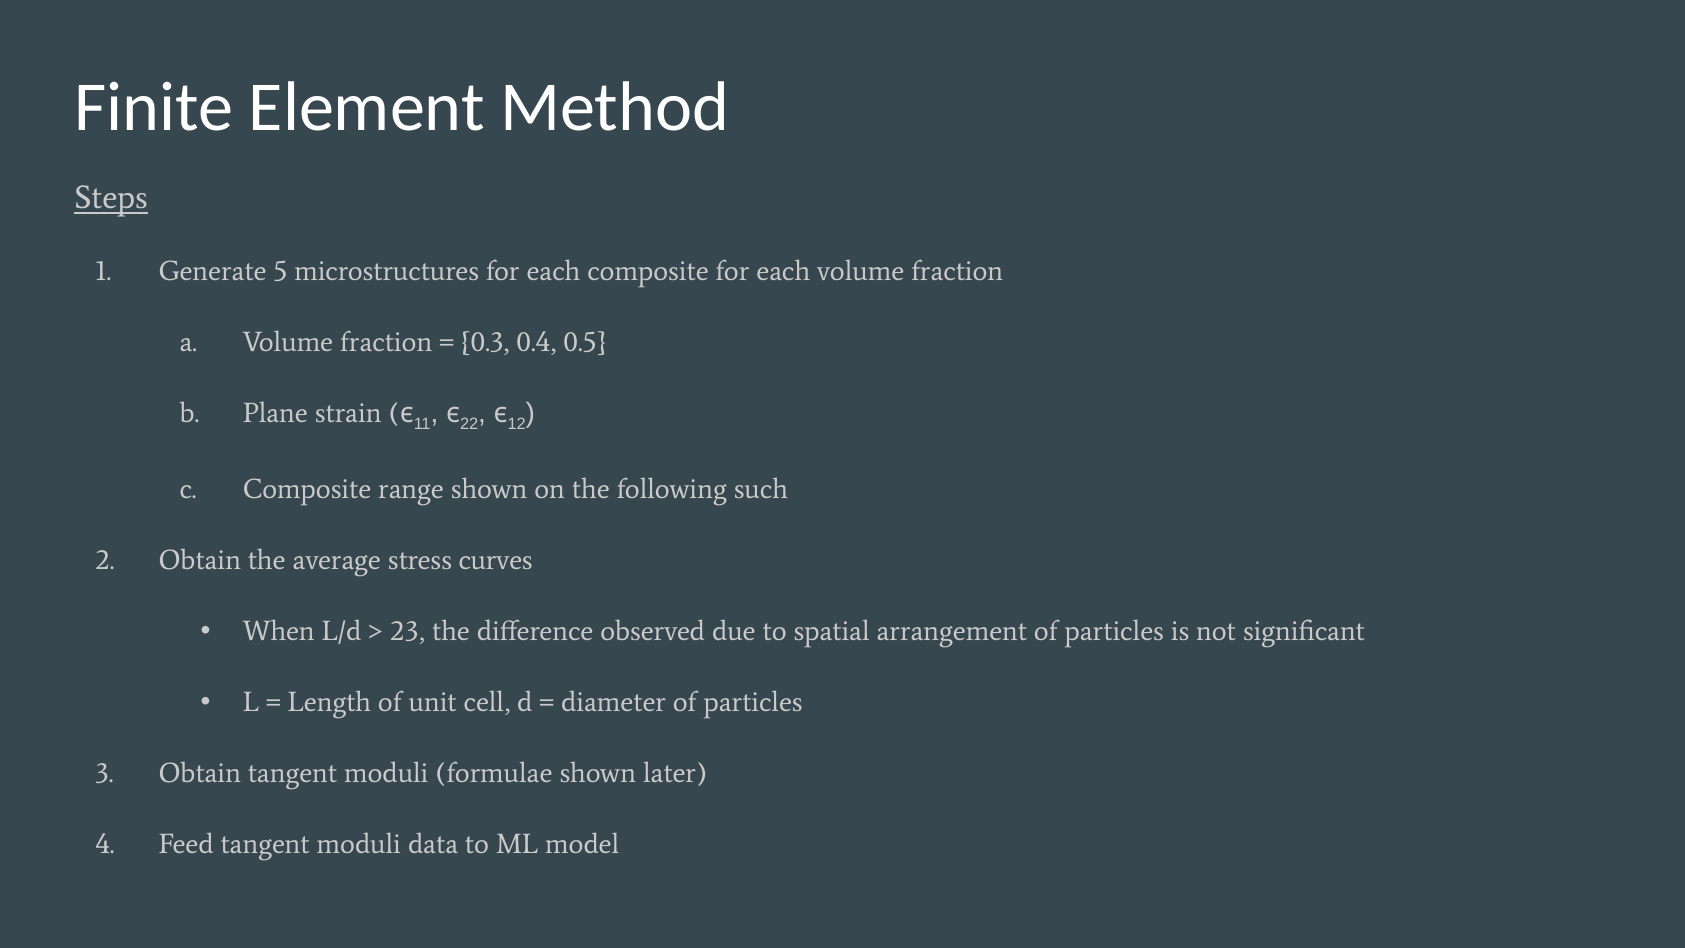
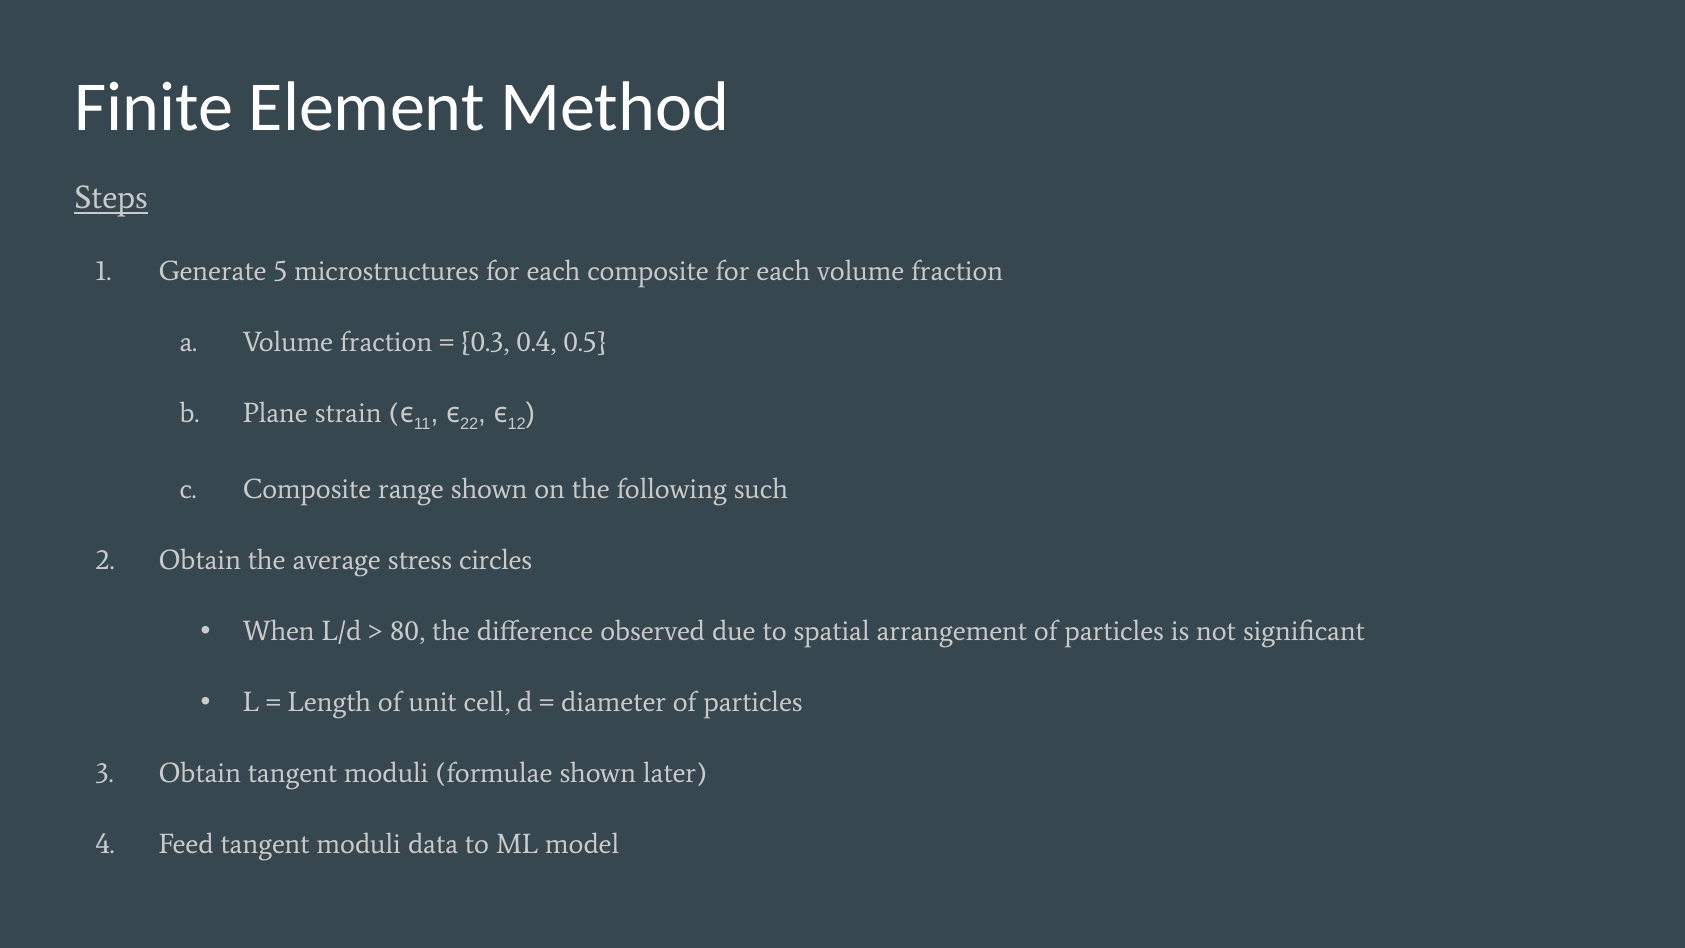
curves: curves -> circles
23: 23 -> 80
